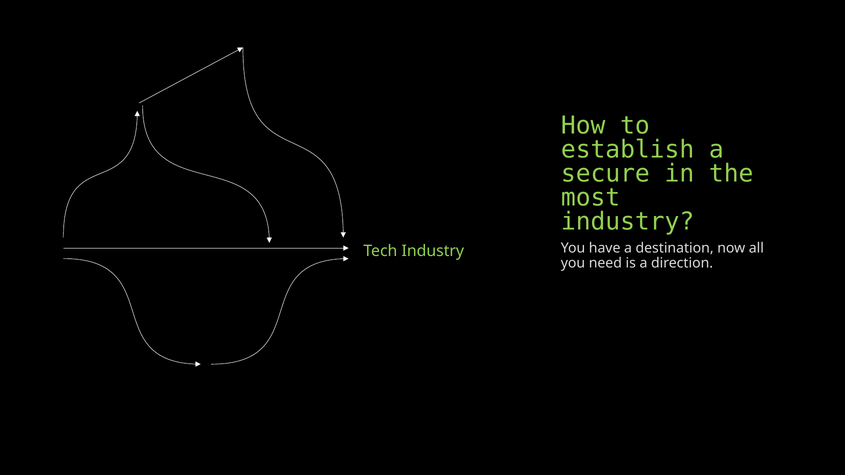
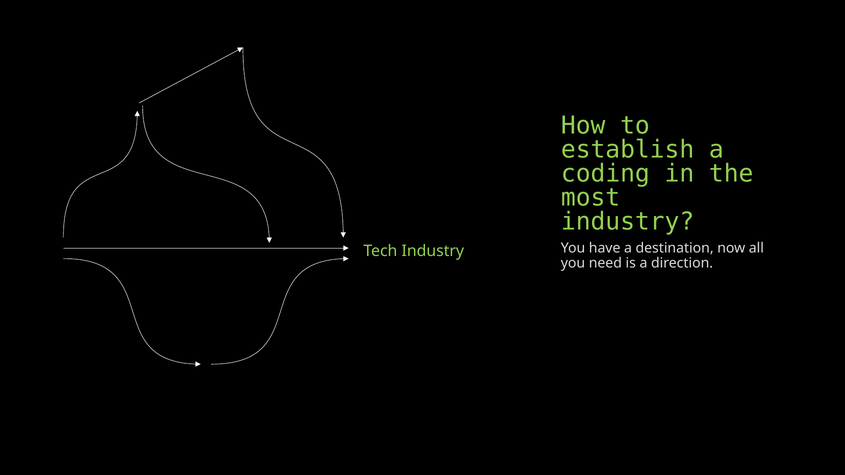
secure: secure -> coding
